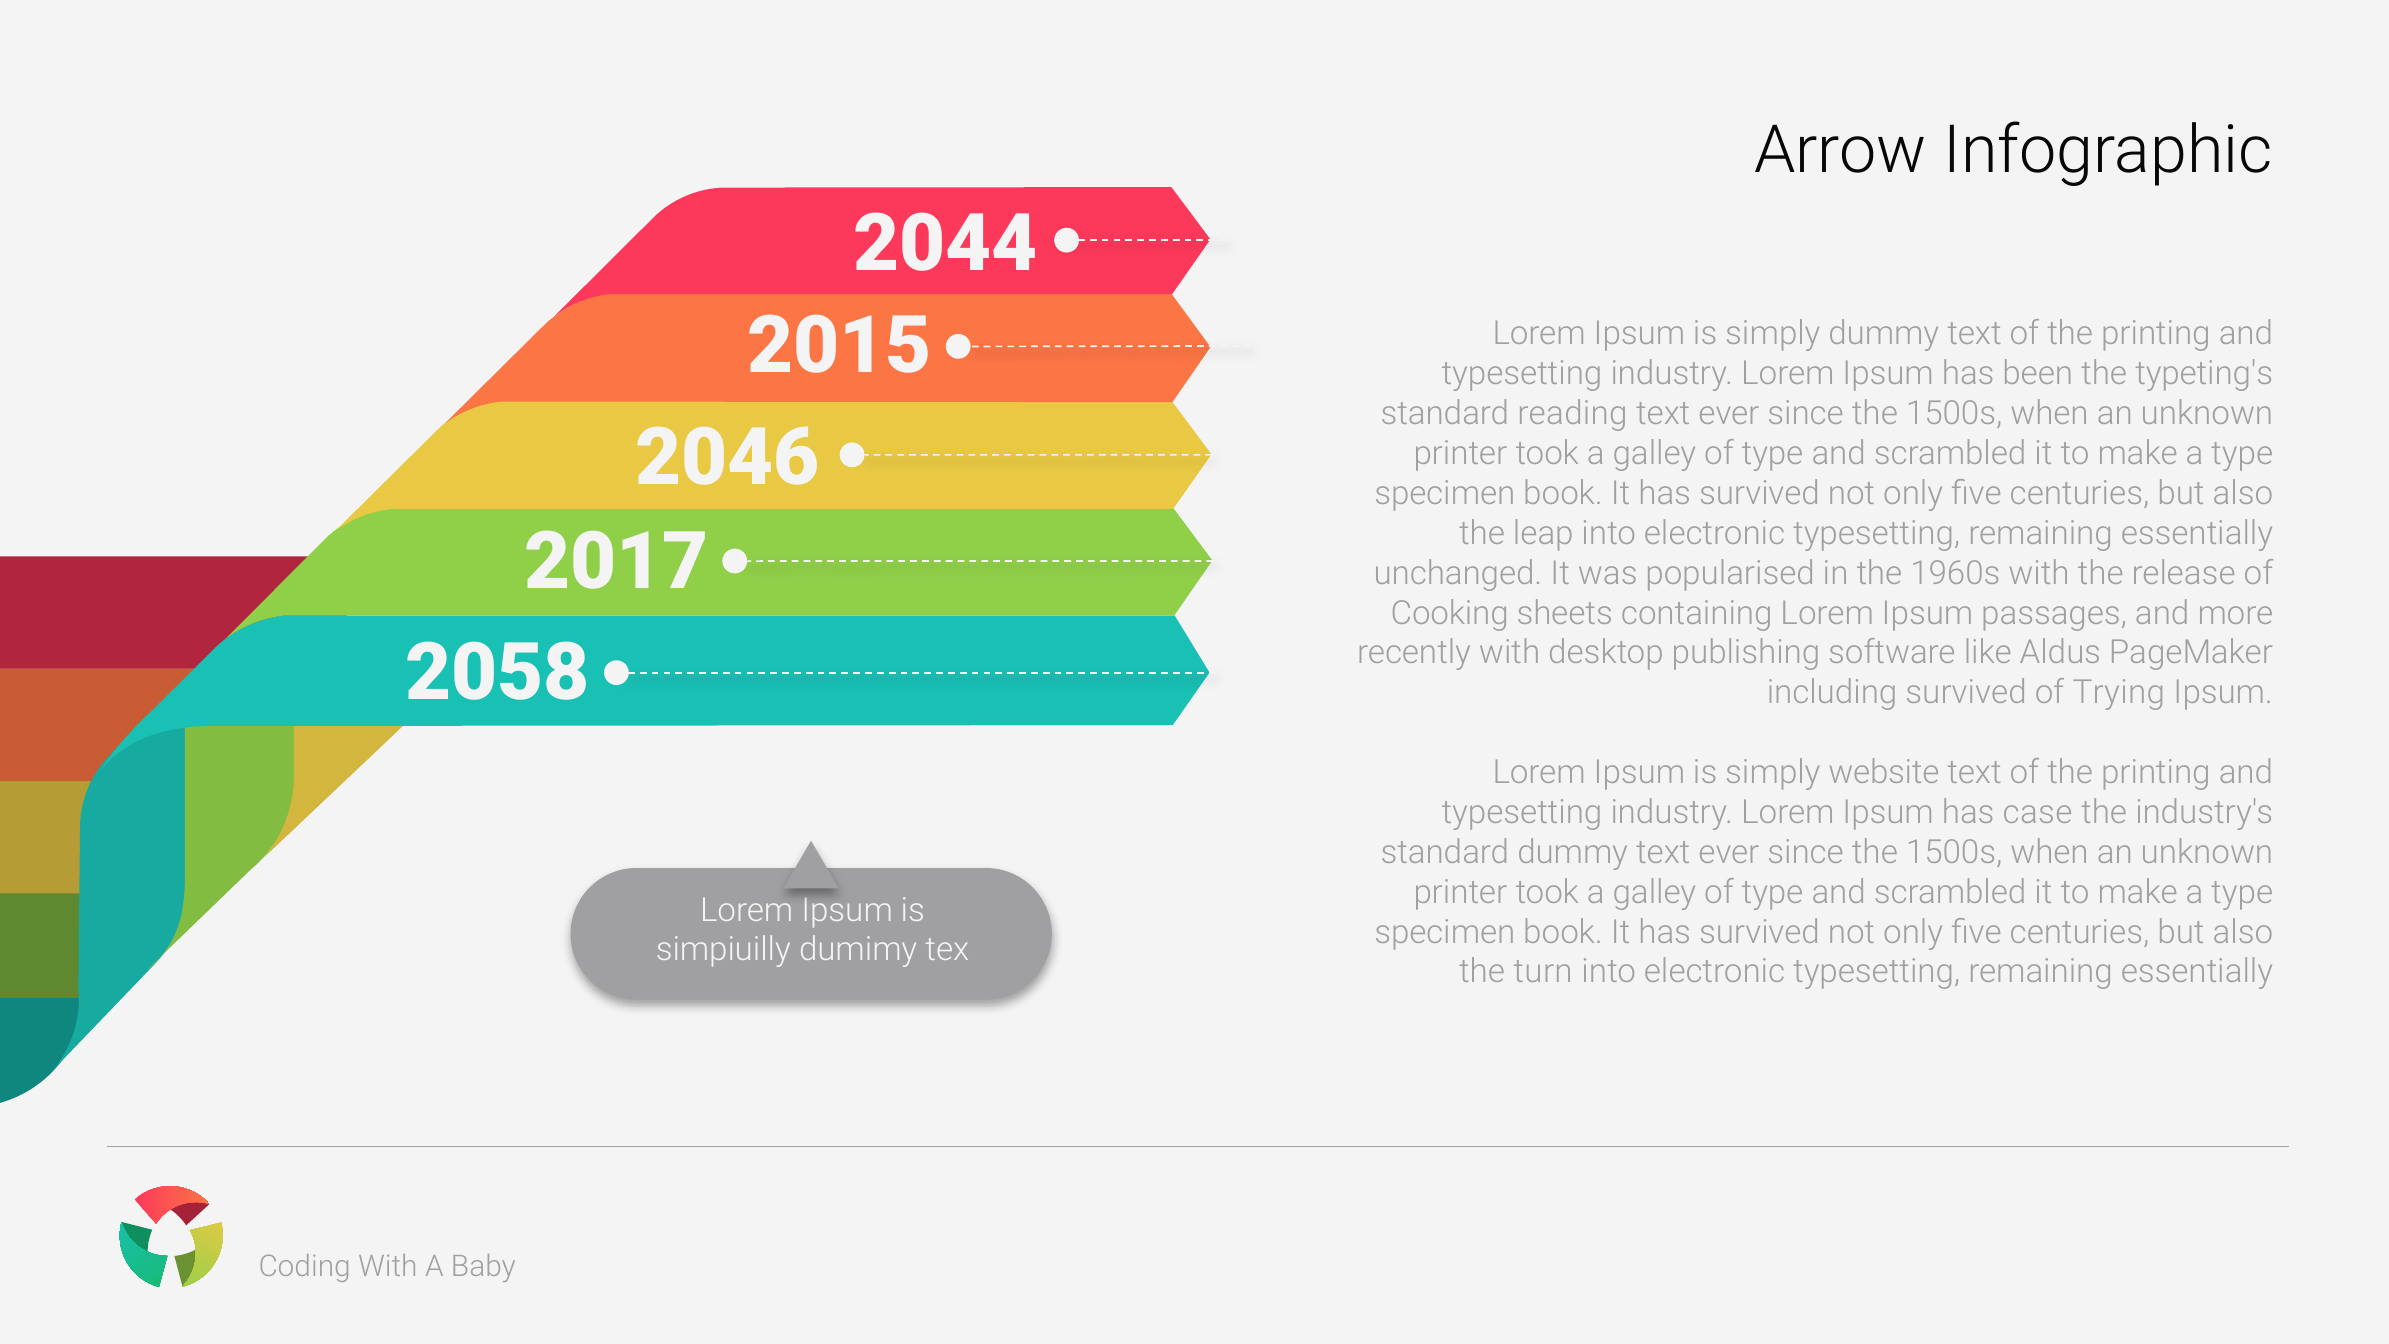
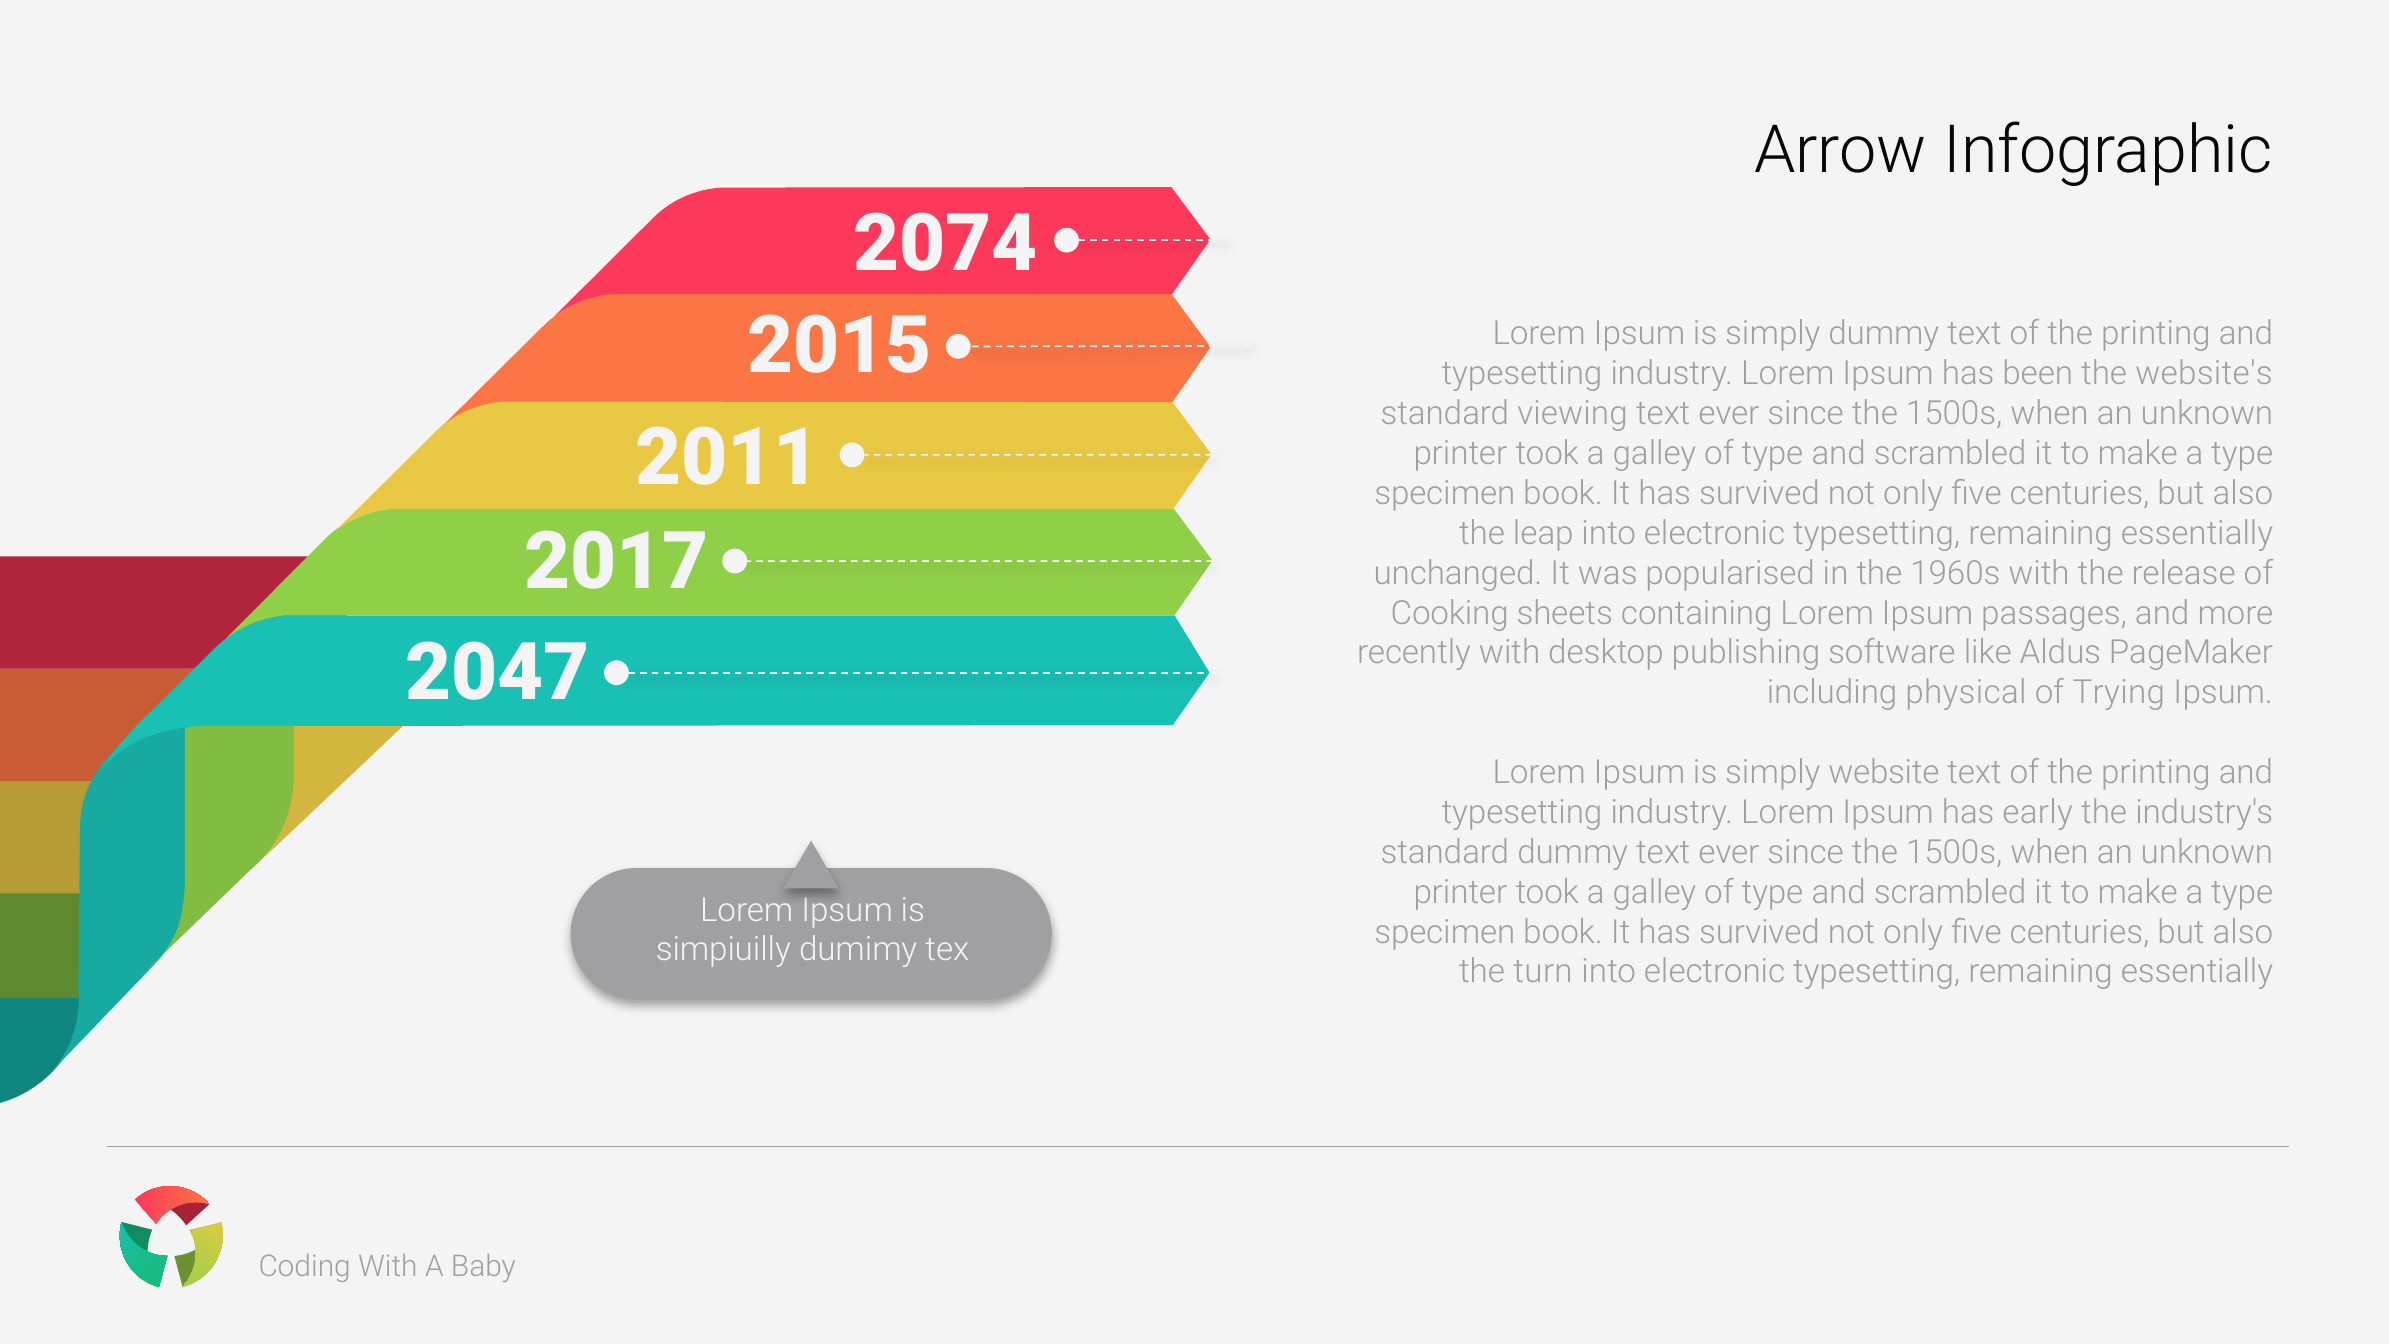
2044: 2044 -> 2074
typeting's: typeting's -> website's
reading: reading -> viewing
2046: 2046 -> 2011
2058: 2058 -> 2047
including survived: survived -> physical
case: case -> early
